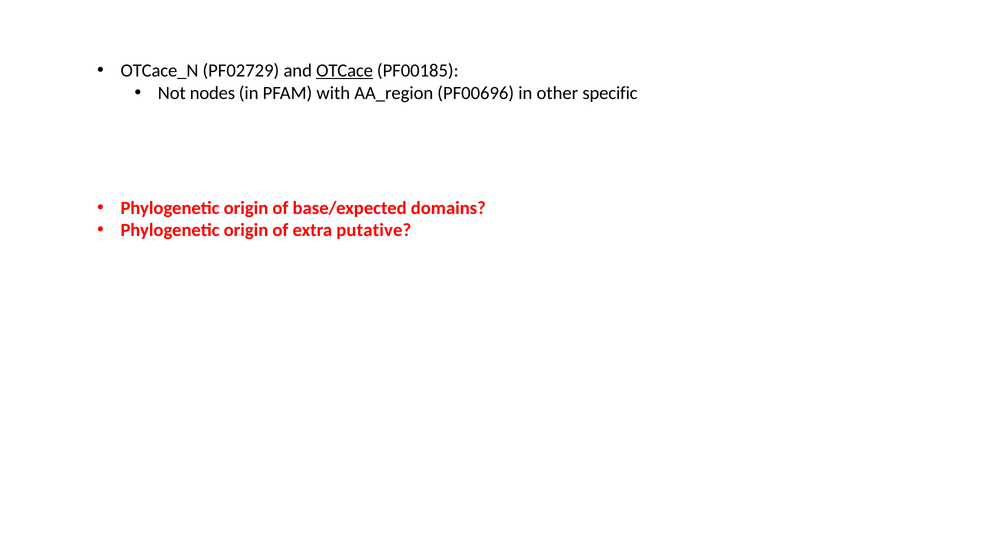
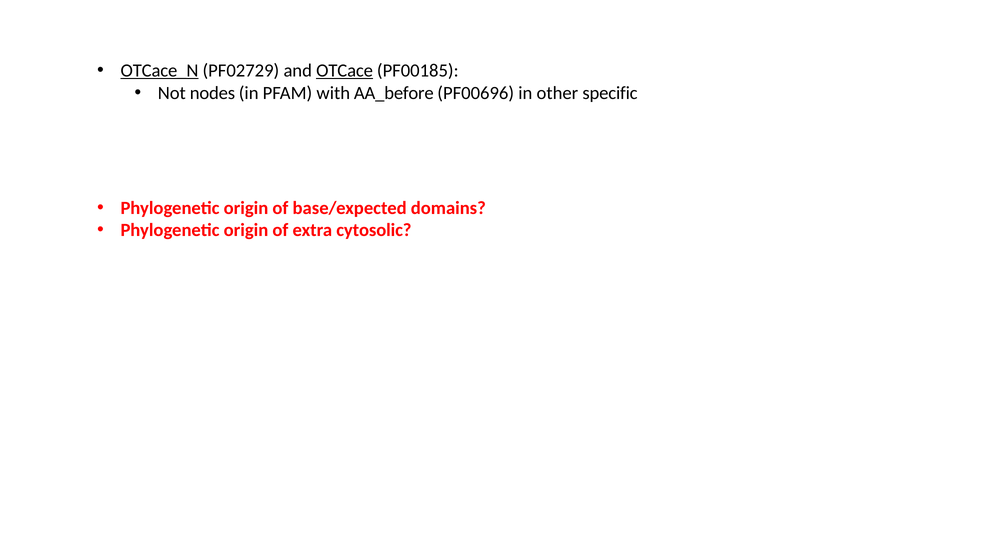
OTCace_N underline: none -> present
AA_region: AA_region -> AA_before
putative: putative -> cytosolic
